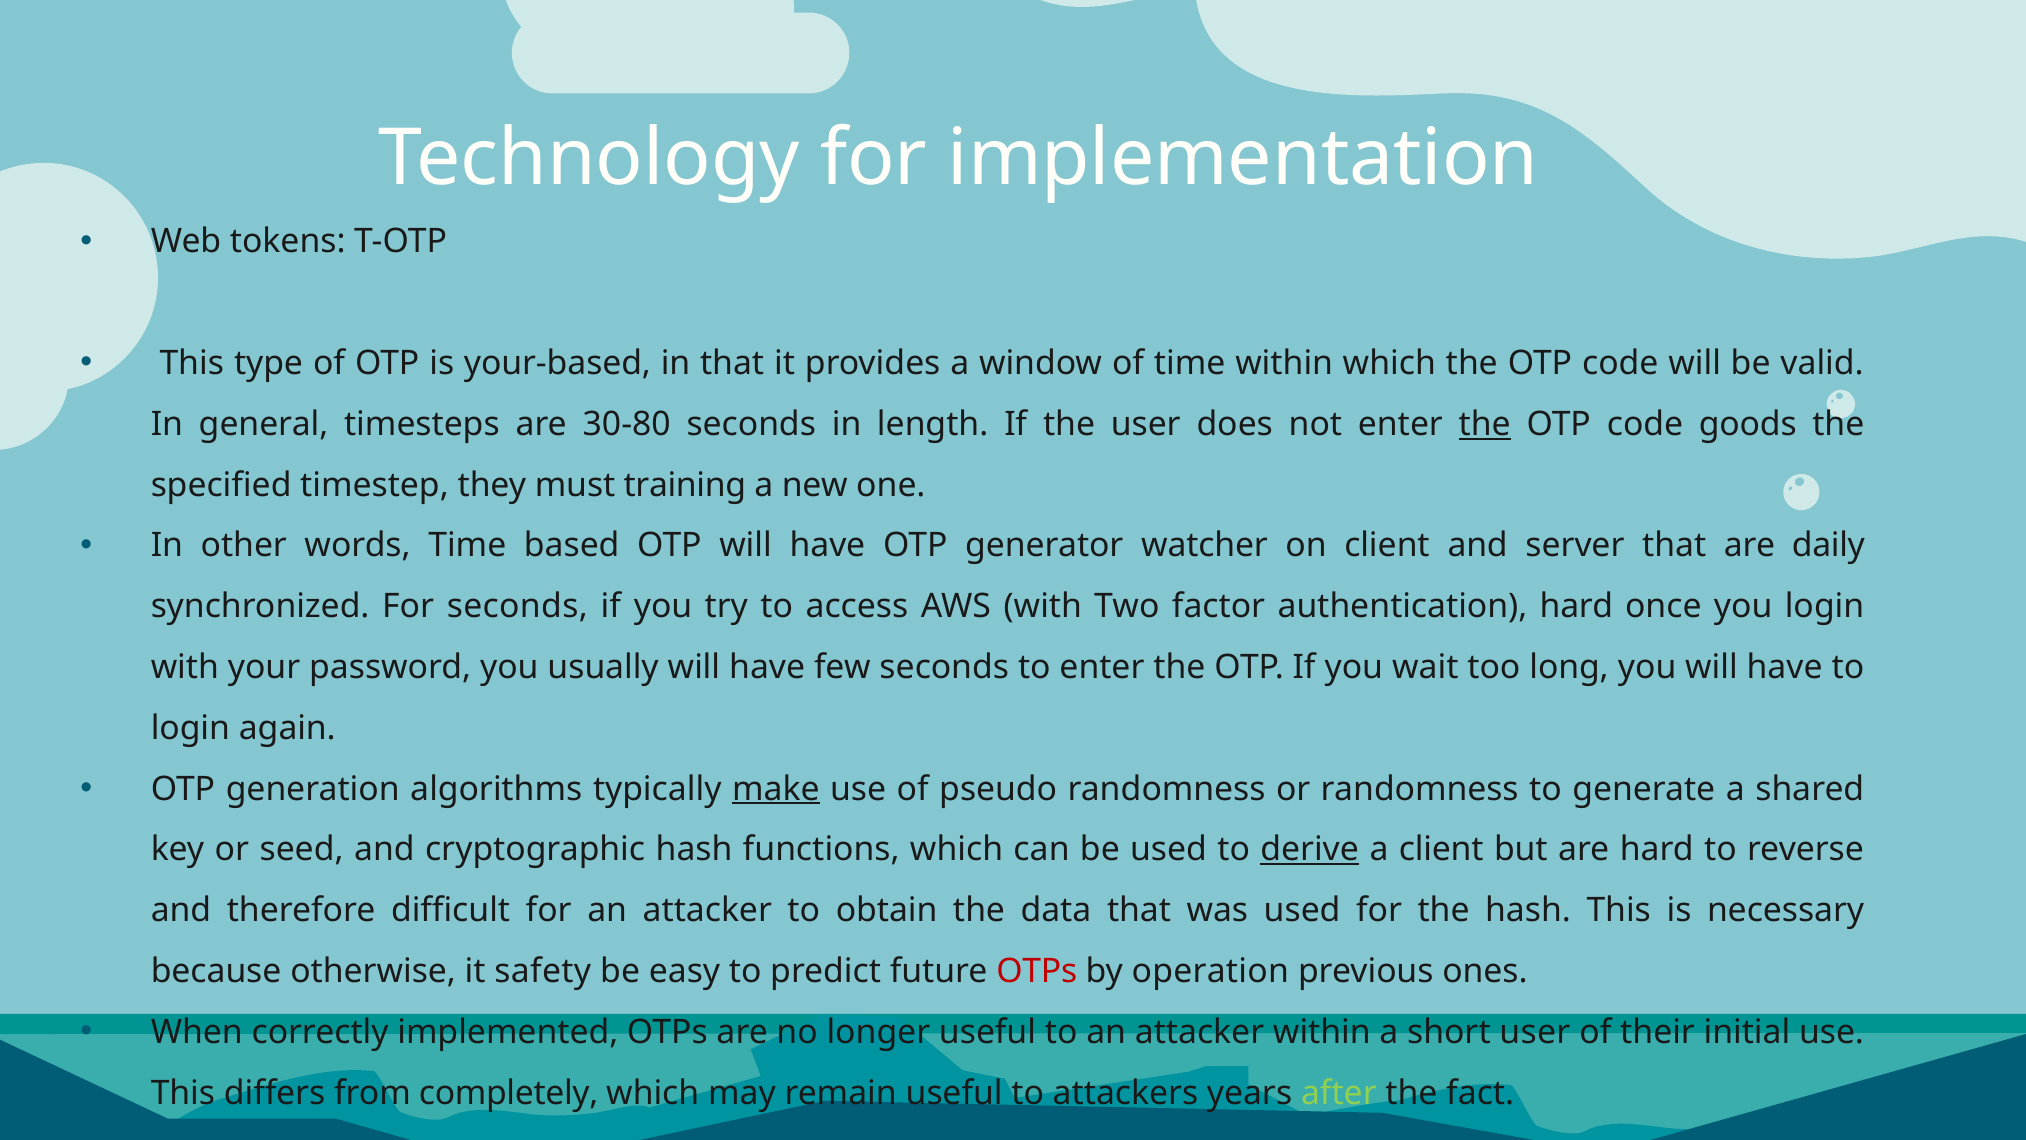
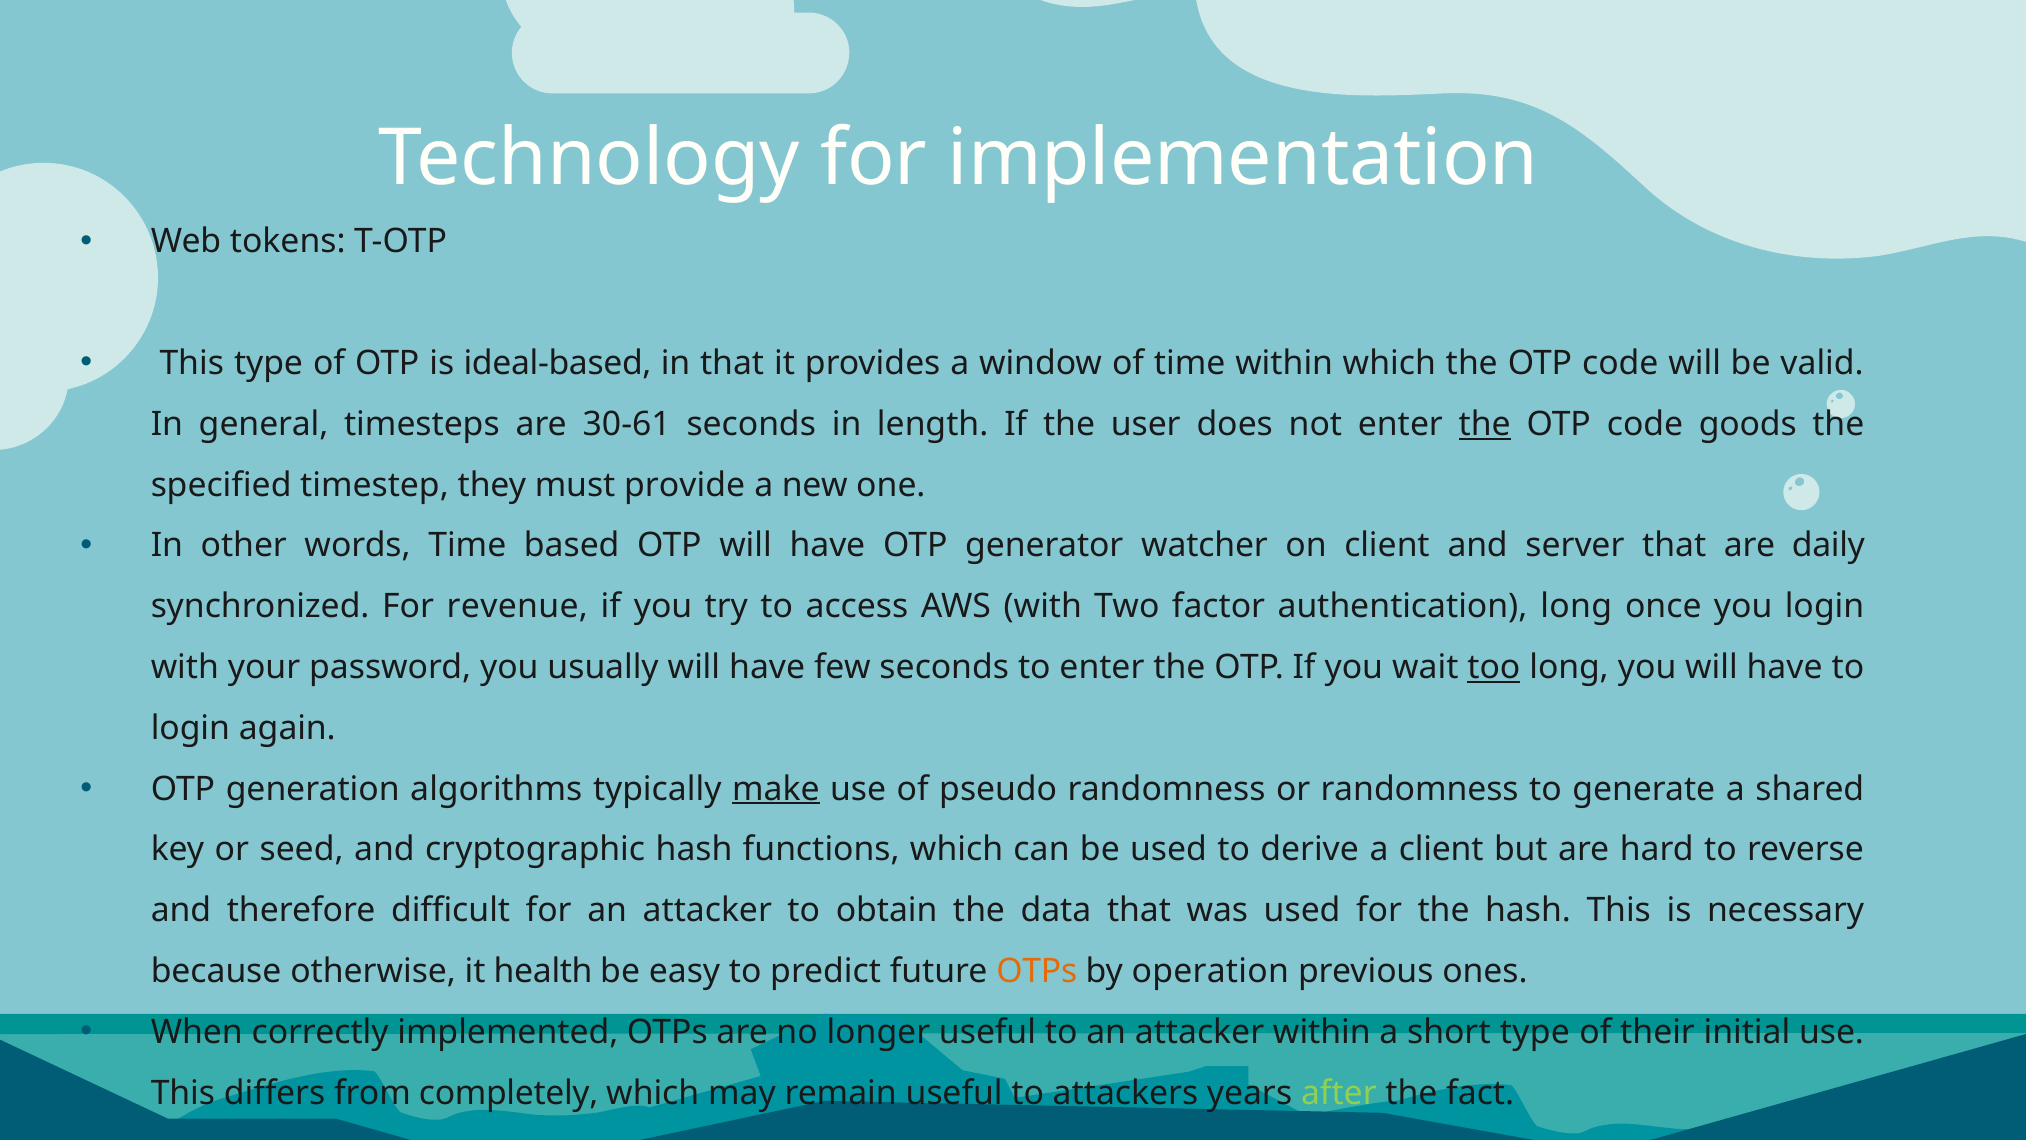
your-based: your-based -> ideal-based
30-80: 30-80 -> 30-61
training: training -> provide
For seconds: seconds -> revenue
authentication hard: hard -> long
too underline: none -> present
derive underline: present -> none
safety: safety -> health
OTPs at (1037, 971) colour: red -> orange
short user: user -> type
